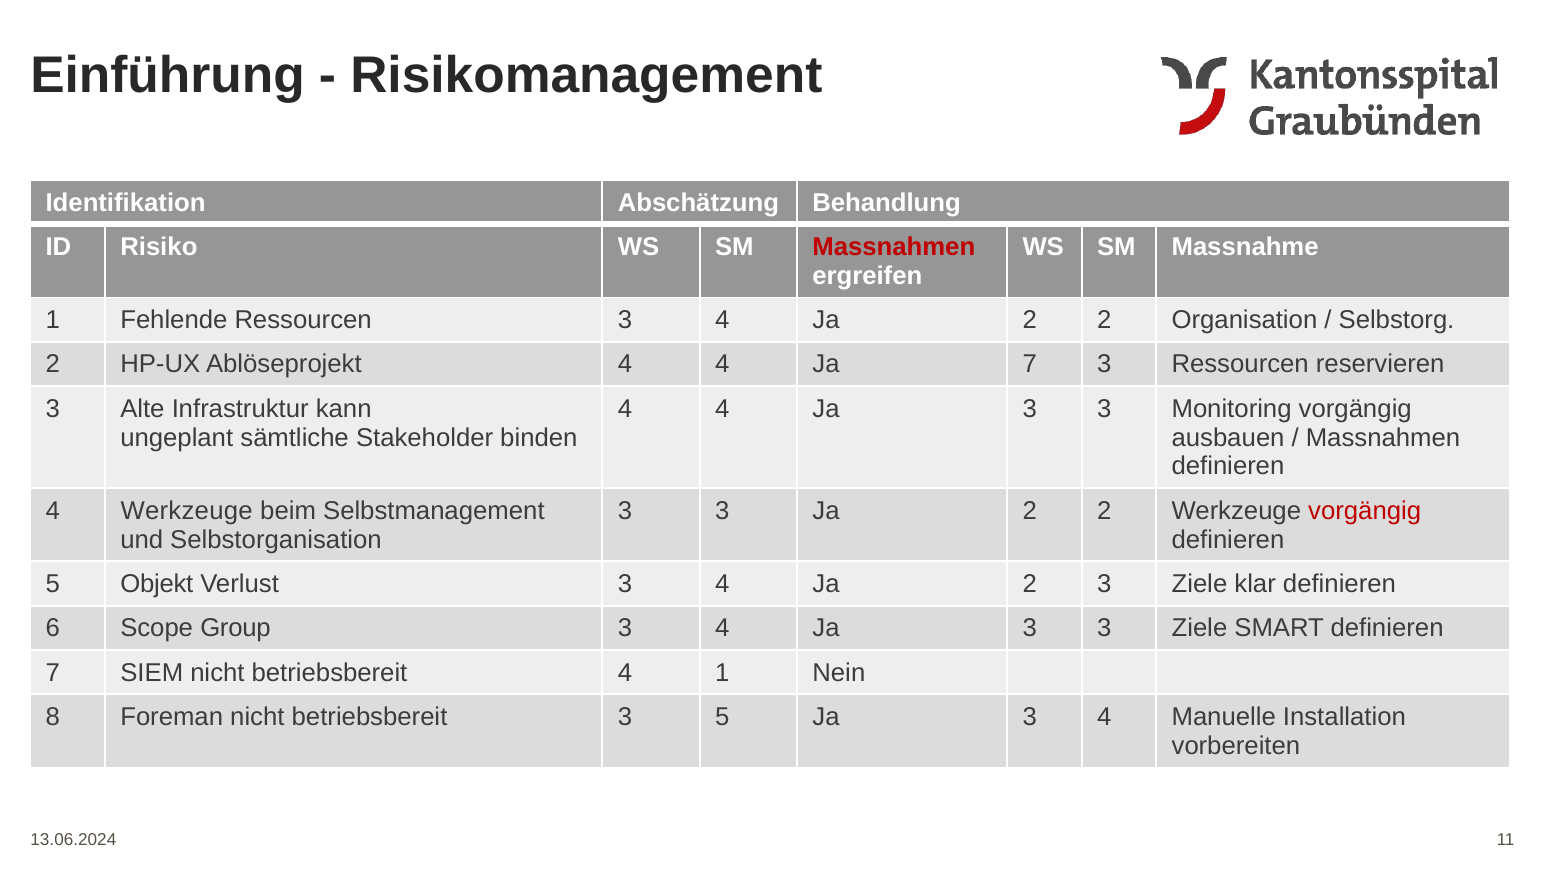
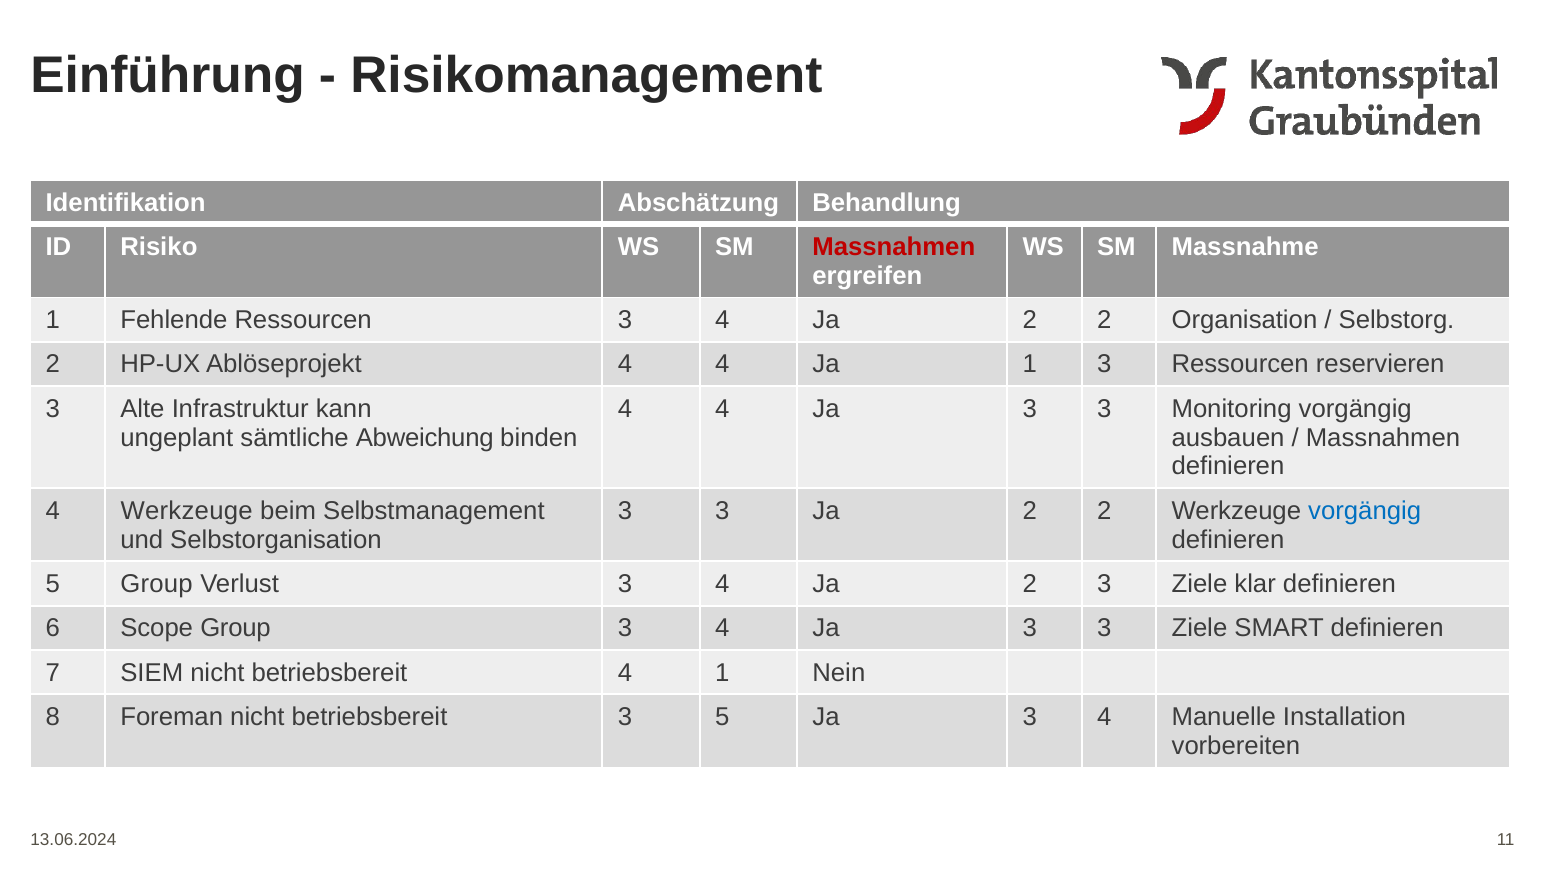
Ja 7: 7 -> 1
Stakeholder: Stakeholder -> Abweichung
vorgängig at (1365, 511) colour: red -> blue
5 Objekt: Objekt -> Group
